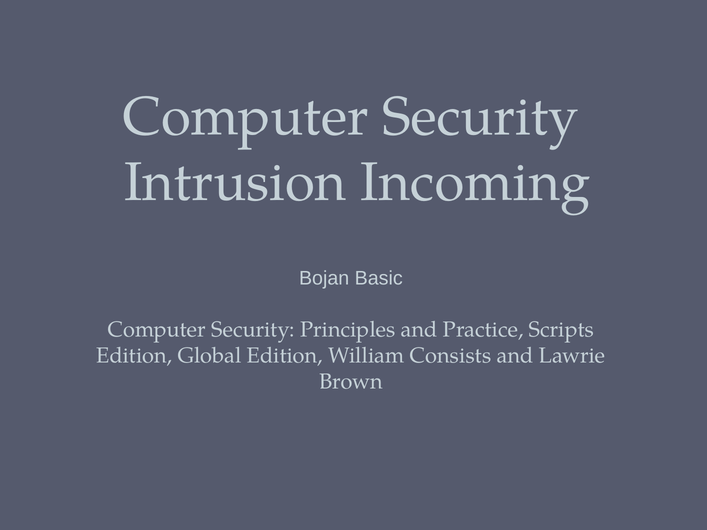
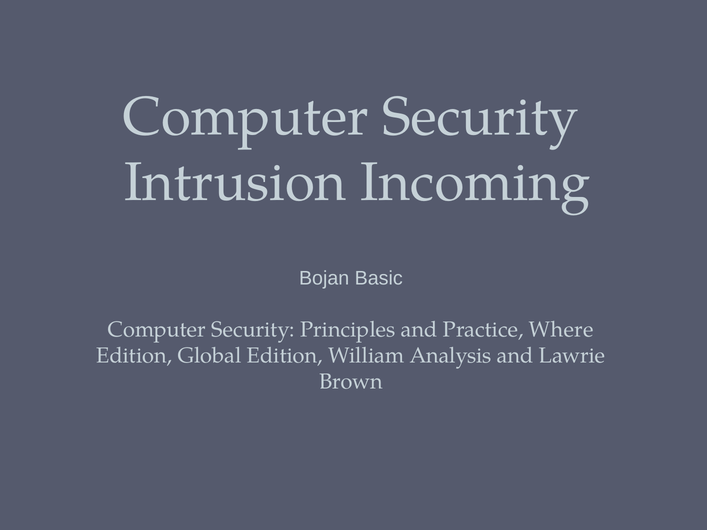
Scripts: Scripts -> Where
Consists: Consists -> Analysis
